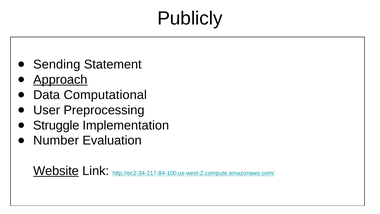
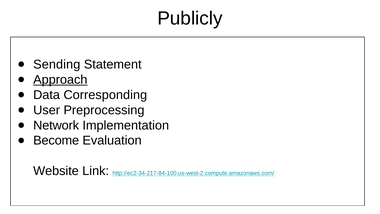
Computational: Computational -> Corresponding
Struggle: Struggle -> Network
Number: Number -> Become
Website underline: present -> none
